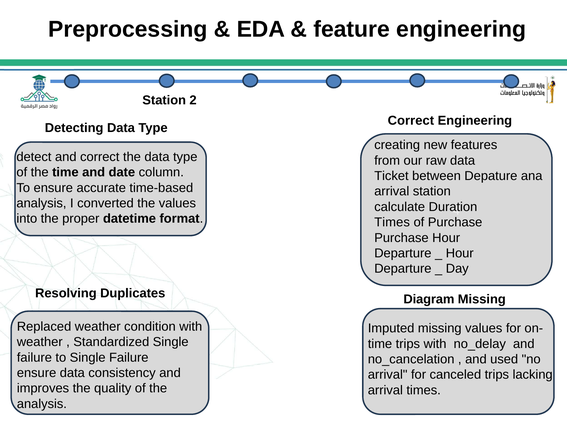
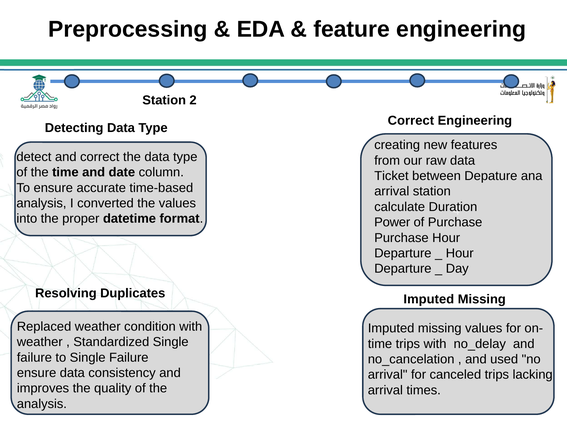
Times at (392, 222): Times -> Power
Diagram at (429, 299): Diagram -> Imputed
